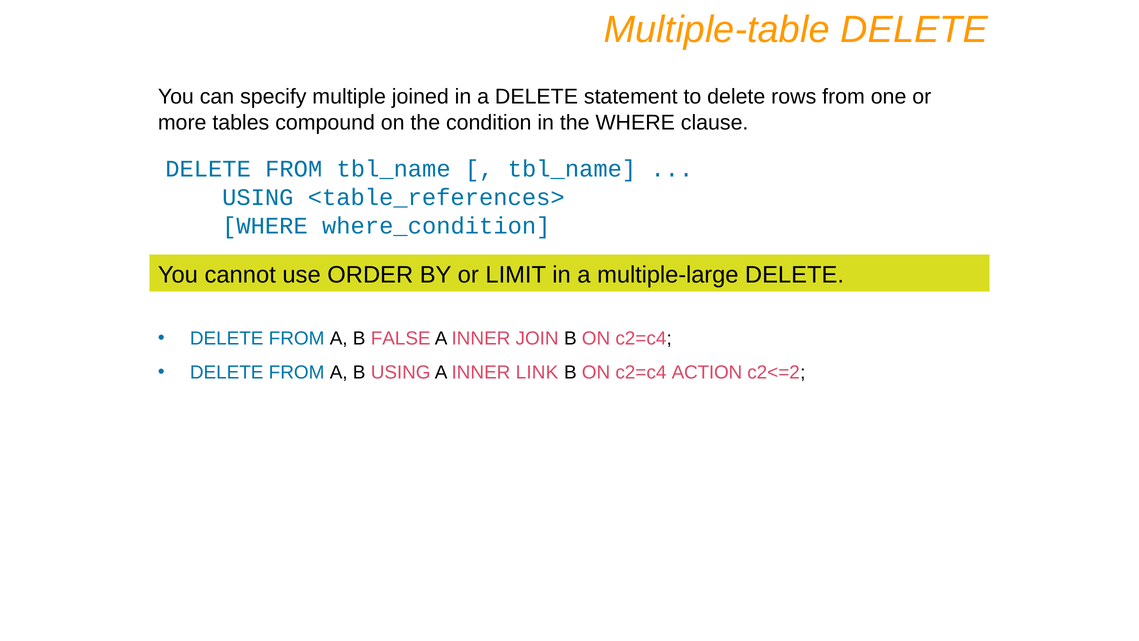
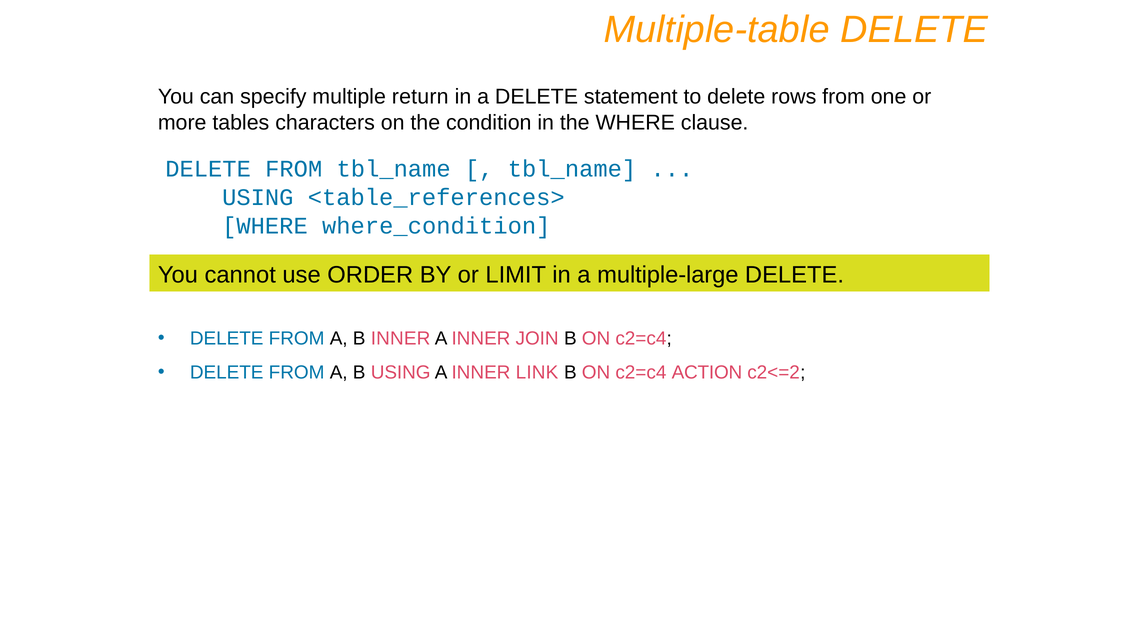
joined: joined -> return
compound: compound -> characters
B FALSE: FALSE -> INNER
